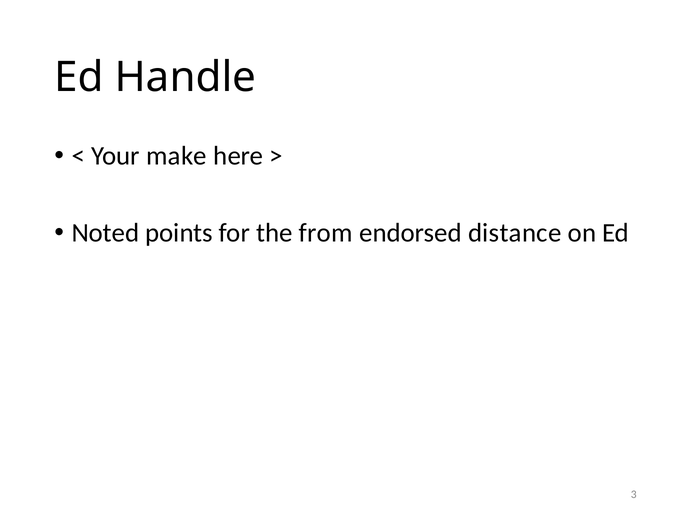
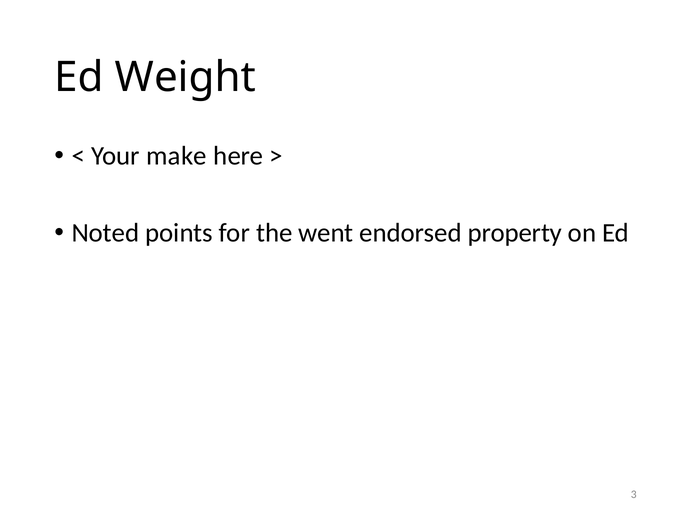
Handle: Handle -> Weight
from: from -> went
distance: distance -> property
